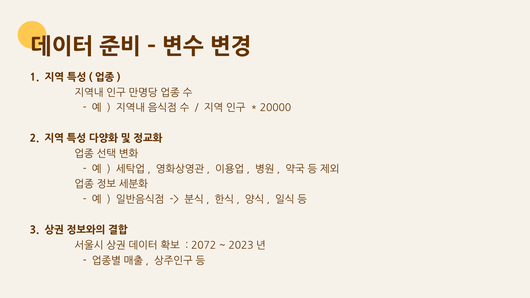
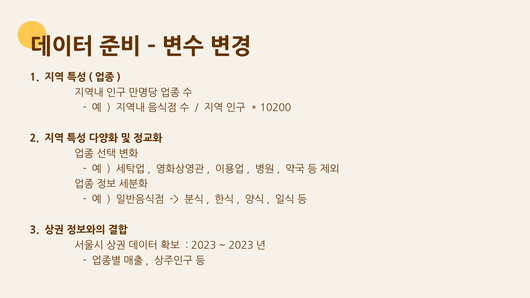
20000: 20000 -> 10200
2072: 2072 -> 2023
